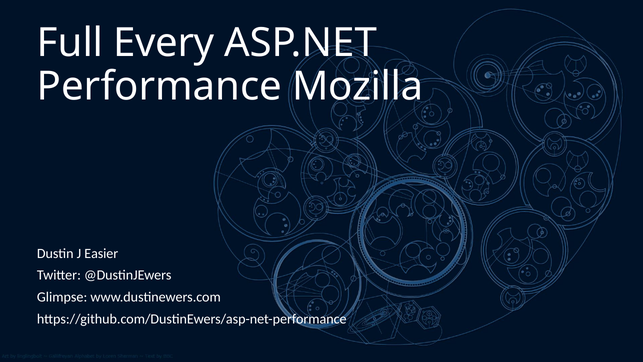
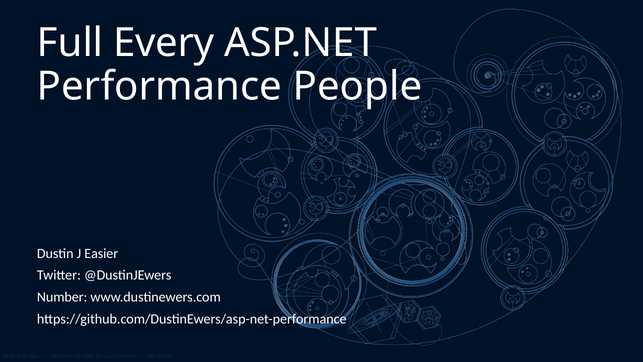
Mozilla: Mozilla -> People
Glimpse: Glimpse -> Number
